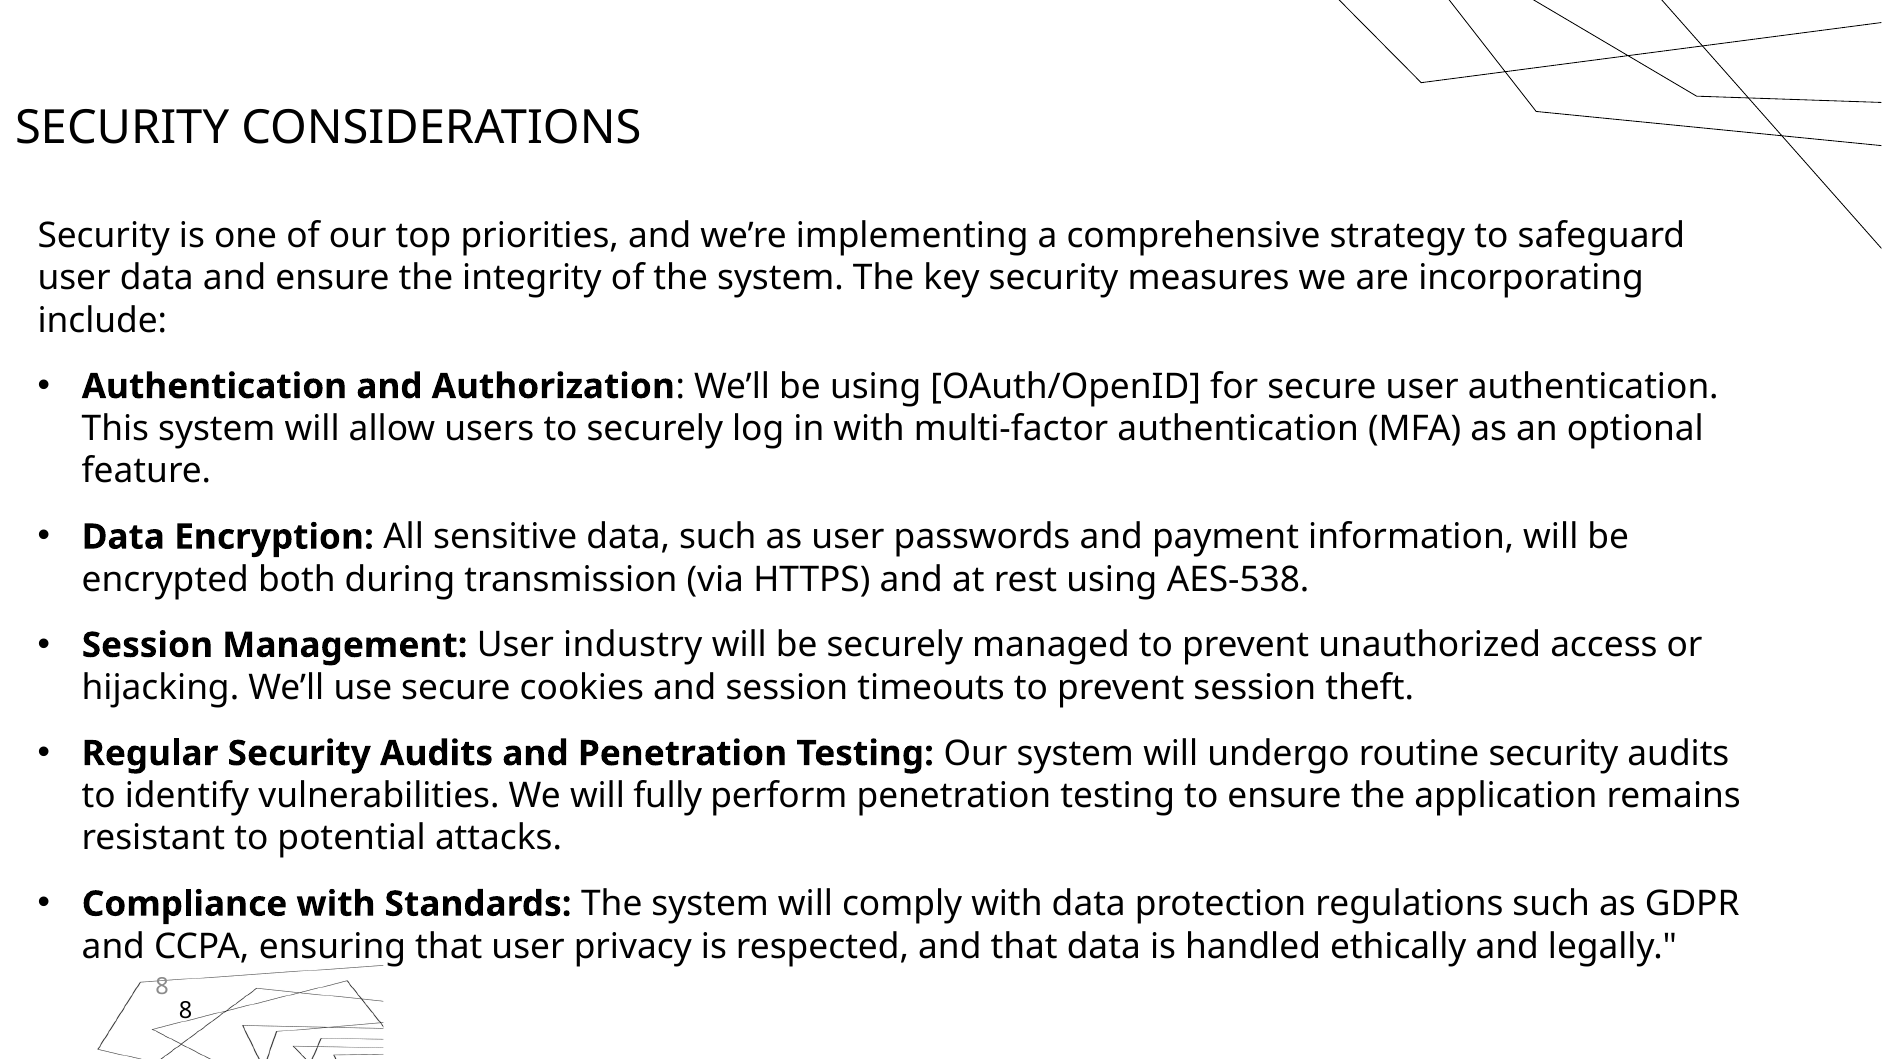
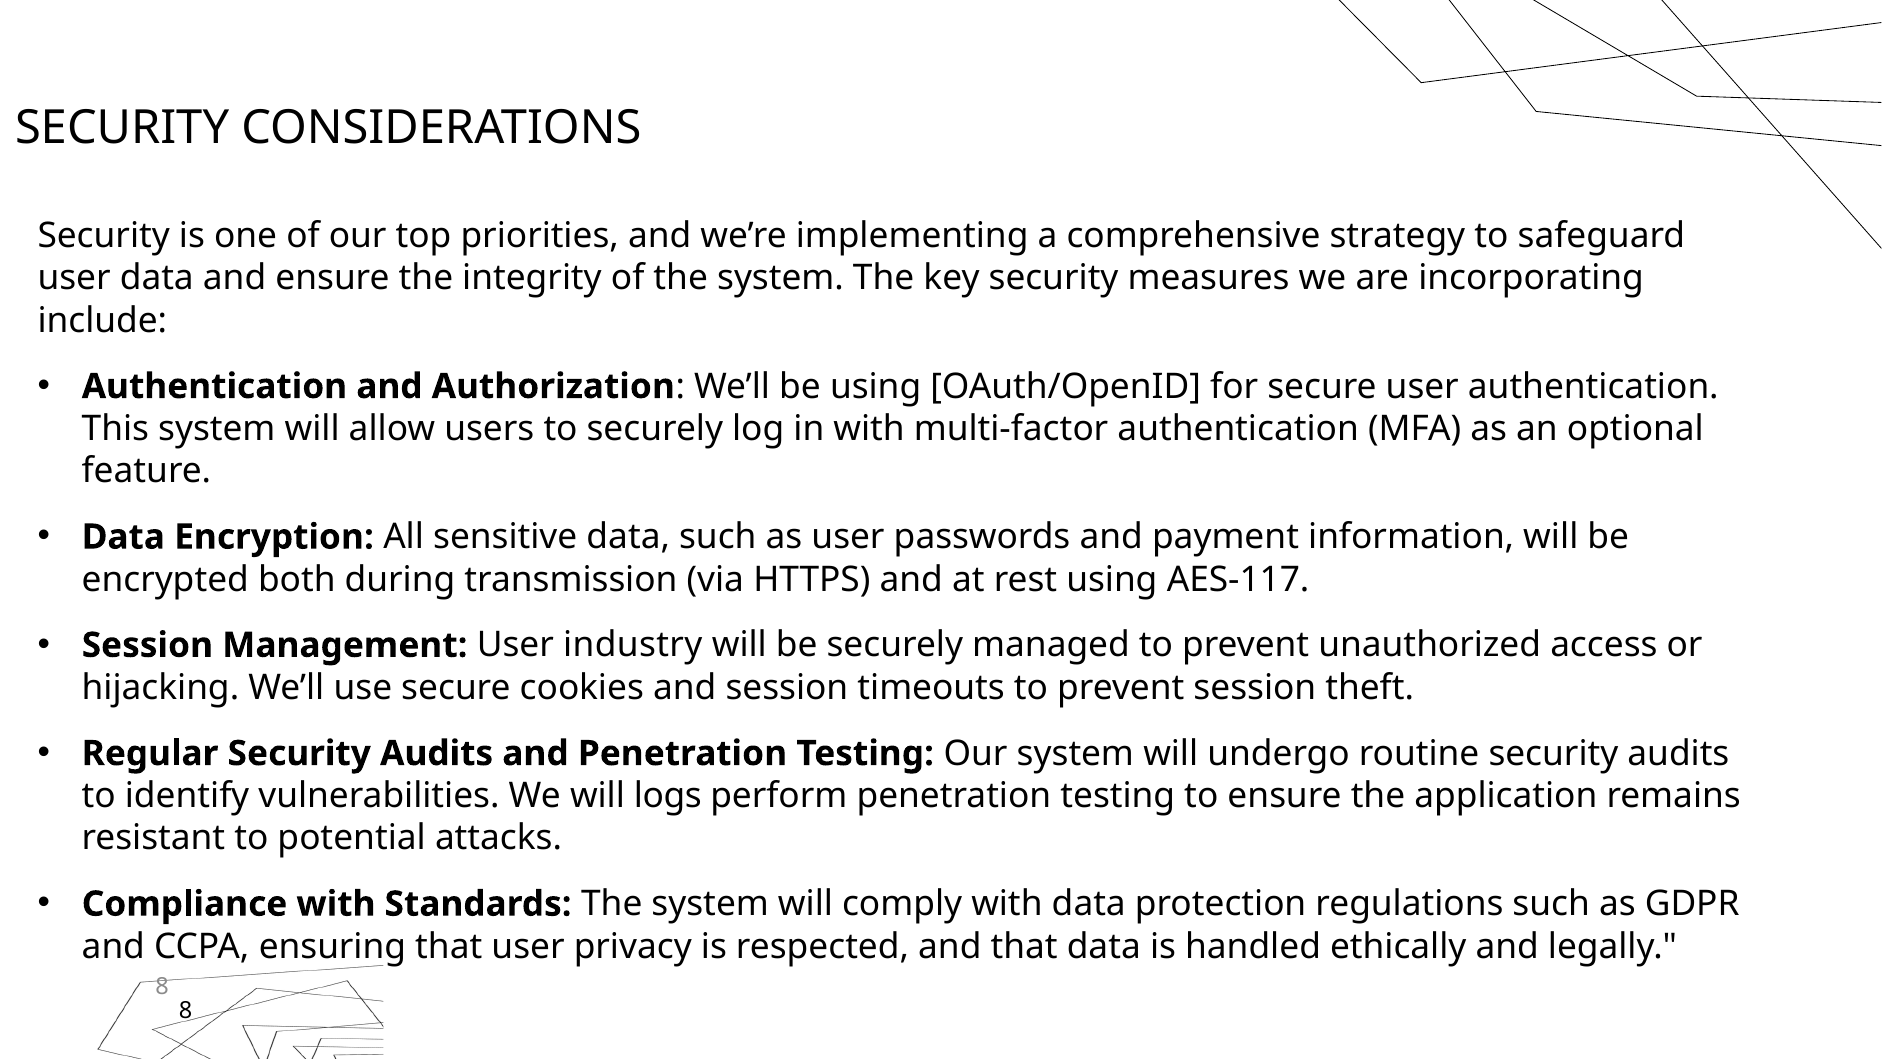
AES-538: AES-538 -> AES-117
fully: fully -> logs
